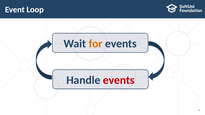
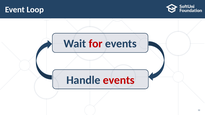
for colour: orange -> red
